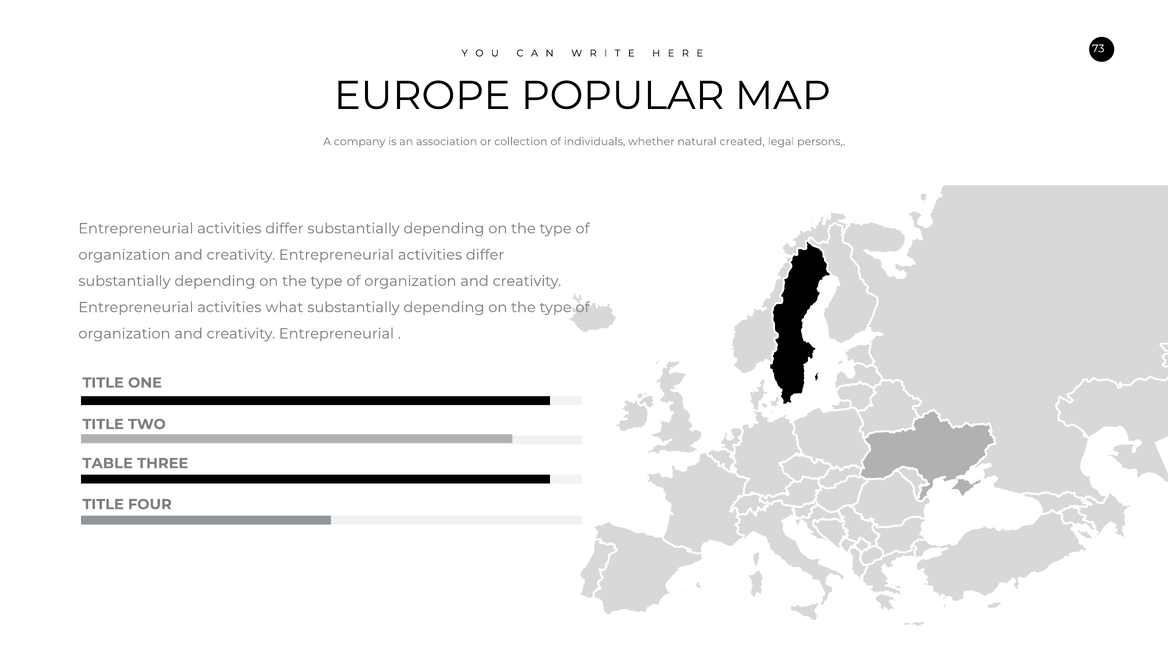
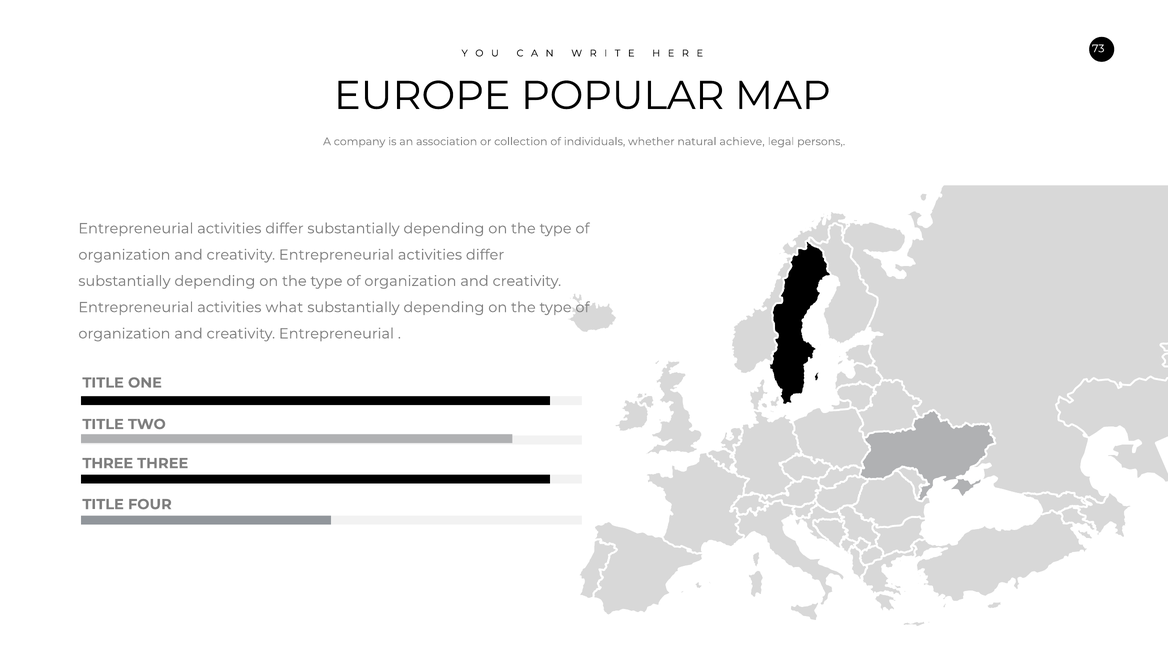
created: created -> achieve
TABLE at (108, 463): TABLE -> THREE
